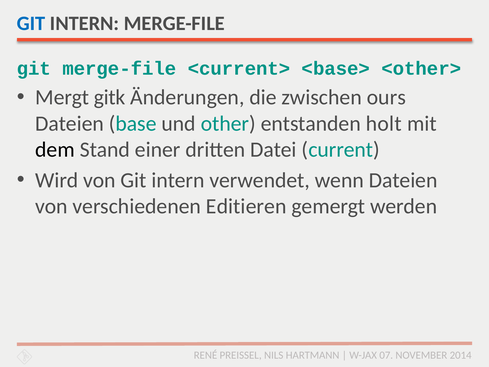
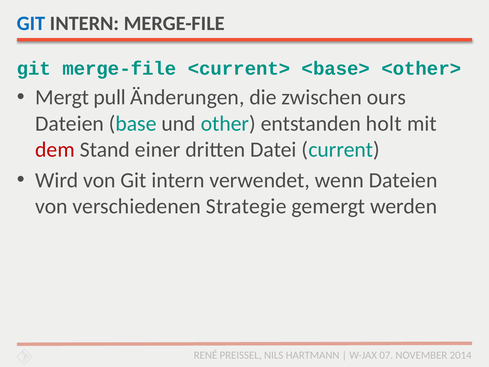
gitk: gitk -> pull
dem colour: black -> red
Editieren: Editieren -> Strategie
